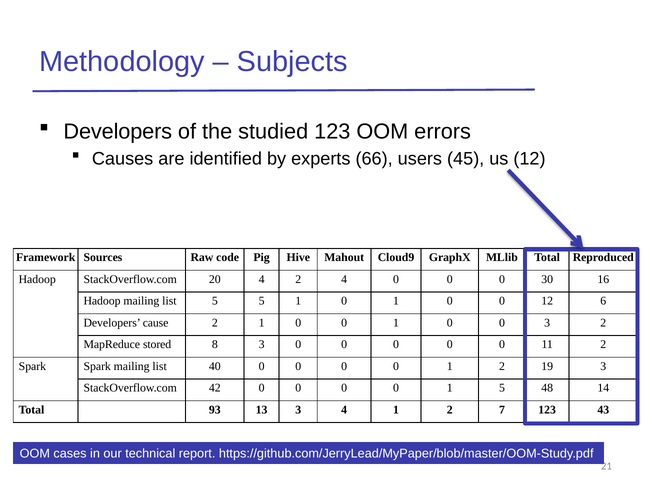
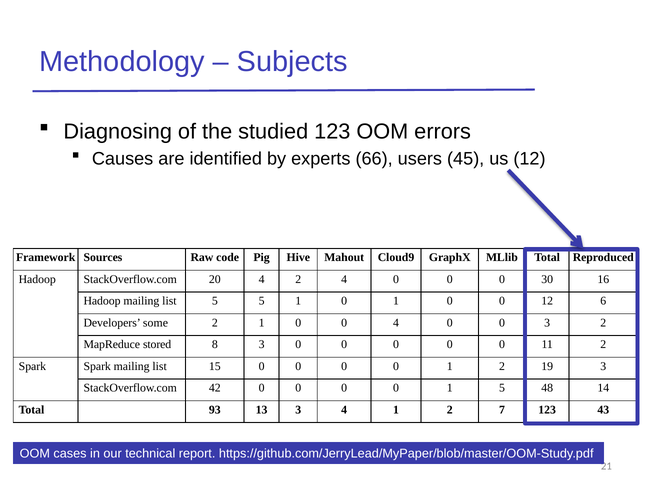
Developers at (118, 132): Developers -> Diagnosing
cause: cause -> some
1 0 0 1: 1 -> 4
40: 40 -> 15
